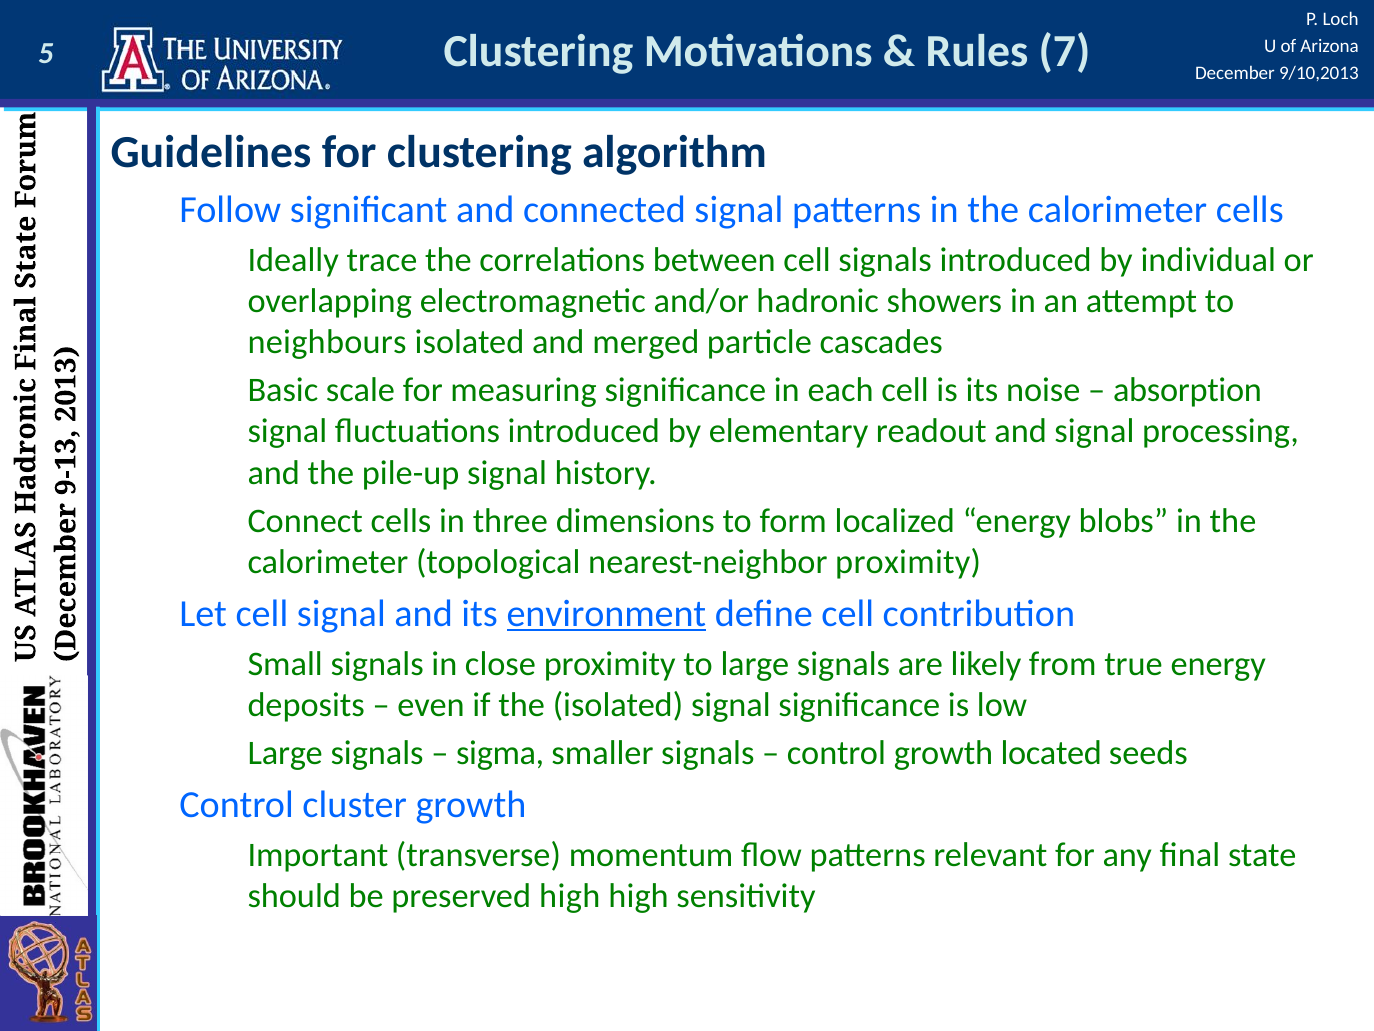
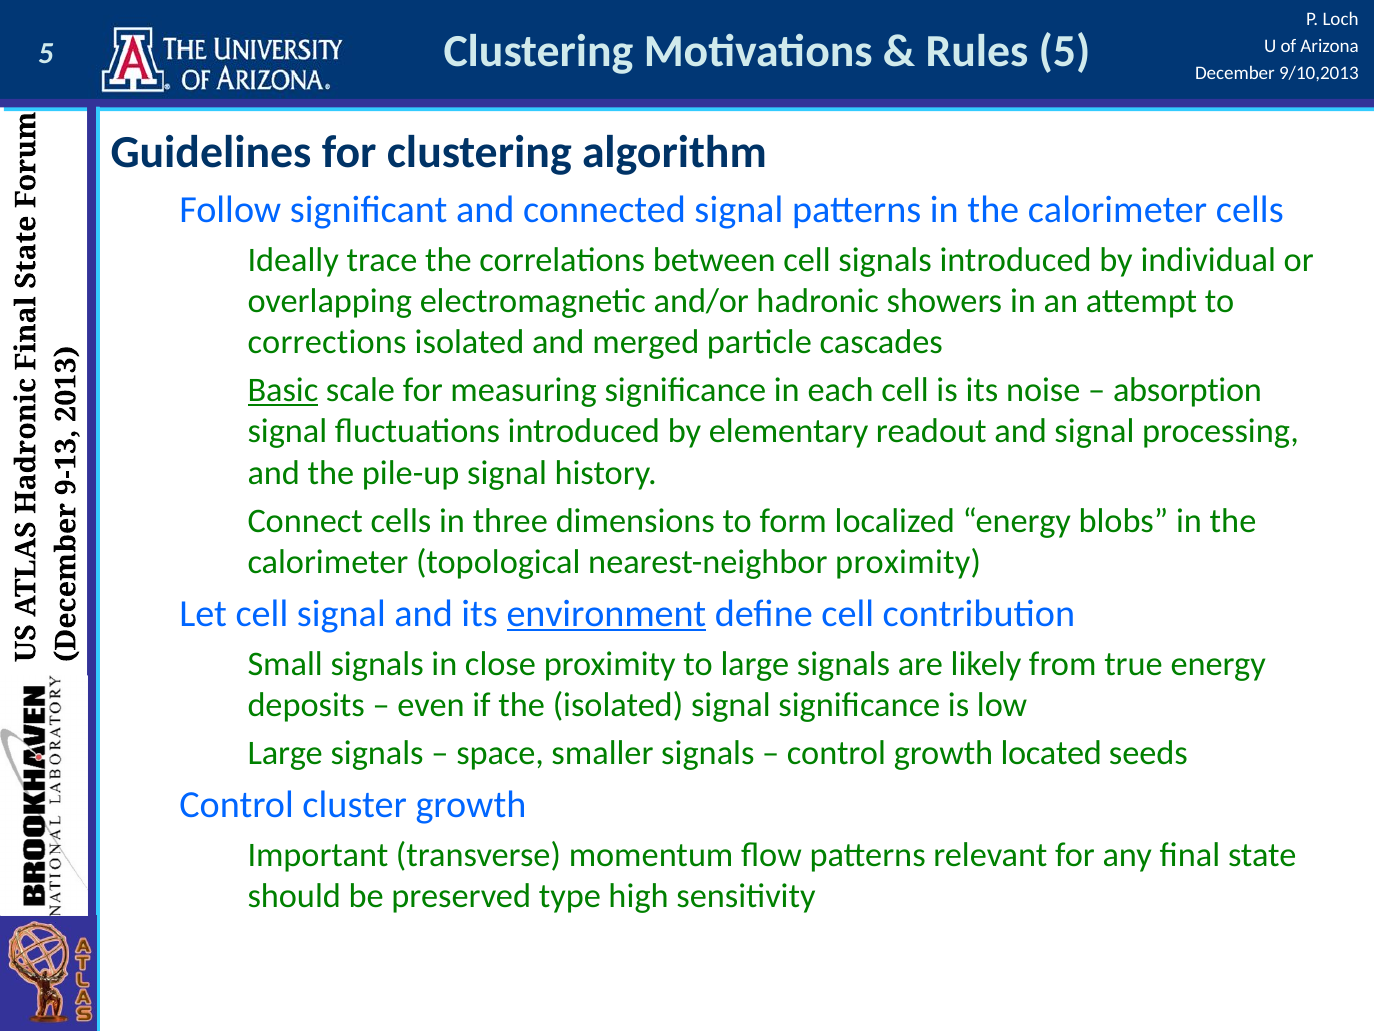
Rules 7: 7 -> 5
neighbours: neighbours -> corrections
Basic underline: none -> present
sigma: sigma -> space
preserved high: high -> type
